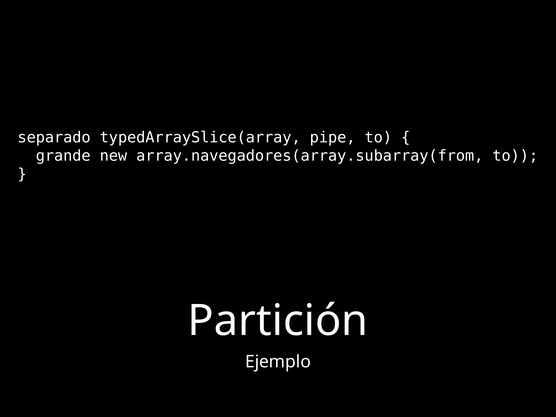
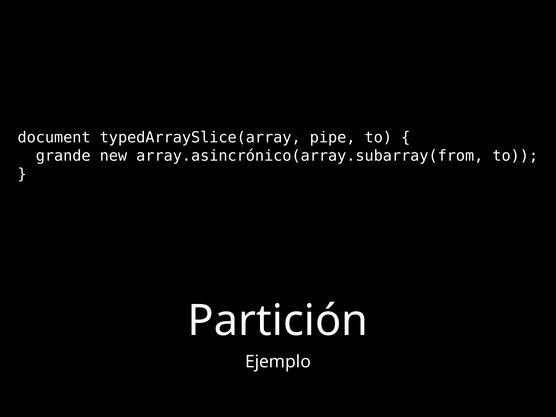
separado: separado -> document
array.navegadores(array.subarray(from: array.navegadores(array.subarray(from -> array.asincrónico(array.subarray(from
